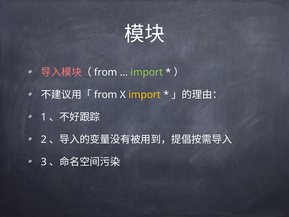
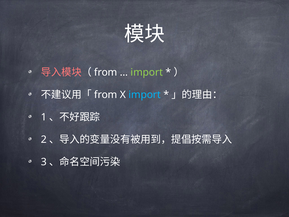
import at (145, 95) colour: yellow -> light blue
